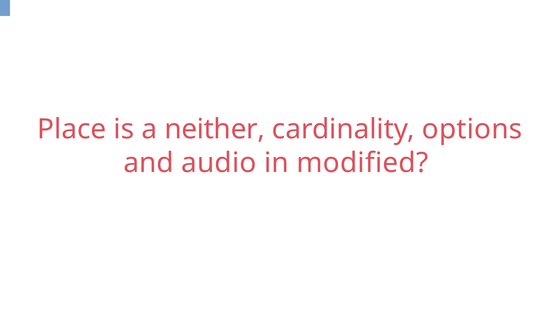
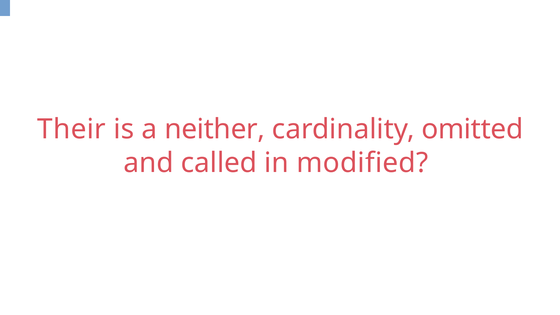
Place: Place -> Their
options: options -> omitted
audio: audio -> called
